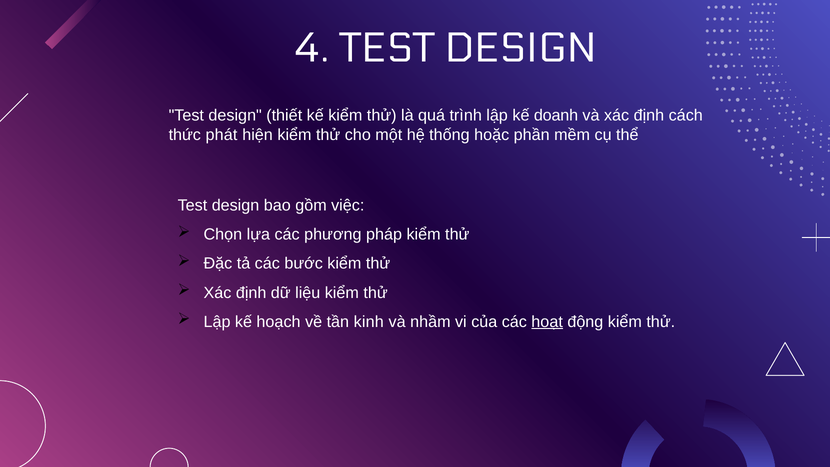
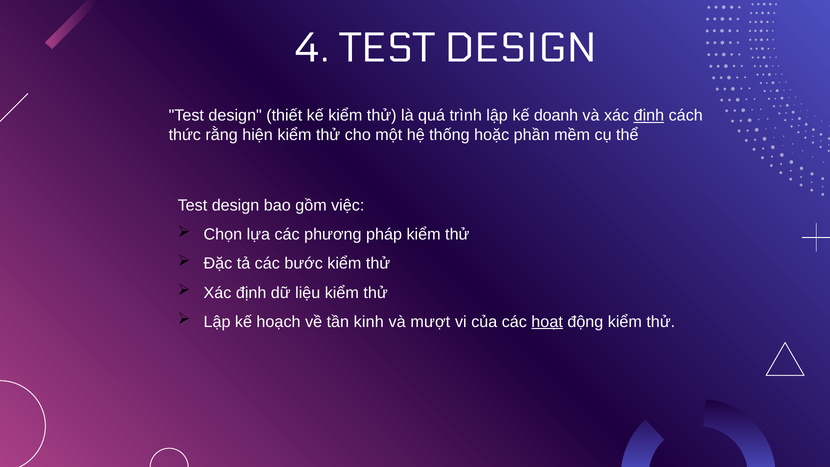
định at (649, 116) underline: none -> present
phát: phát -> rằng
nhầm: nhầm -> mượt
